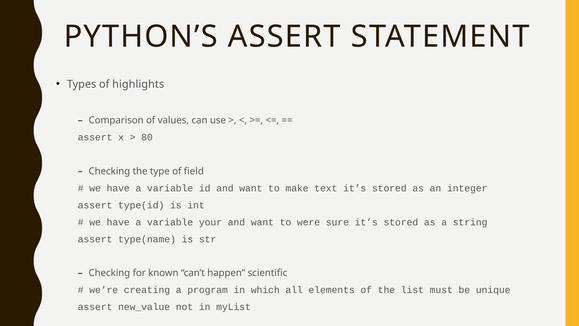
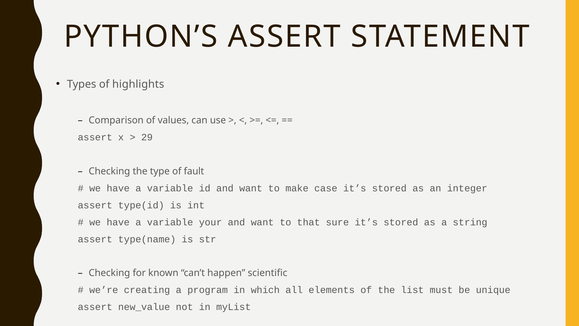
80: 80 -> 29
field: field -> fault
text: text -> case
were: were -> that
